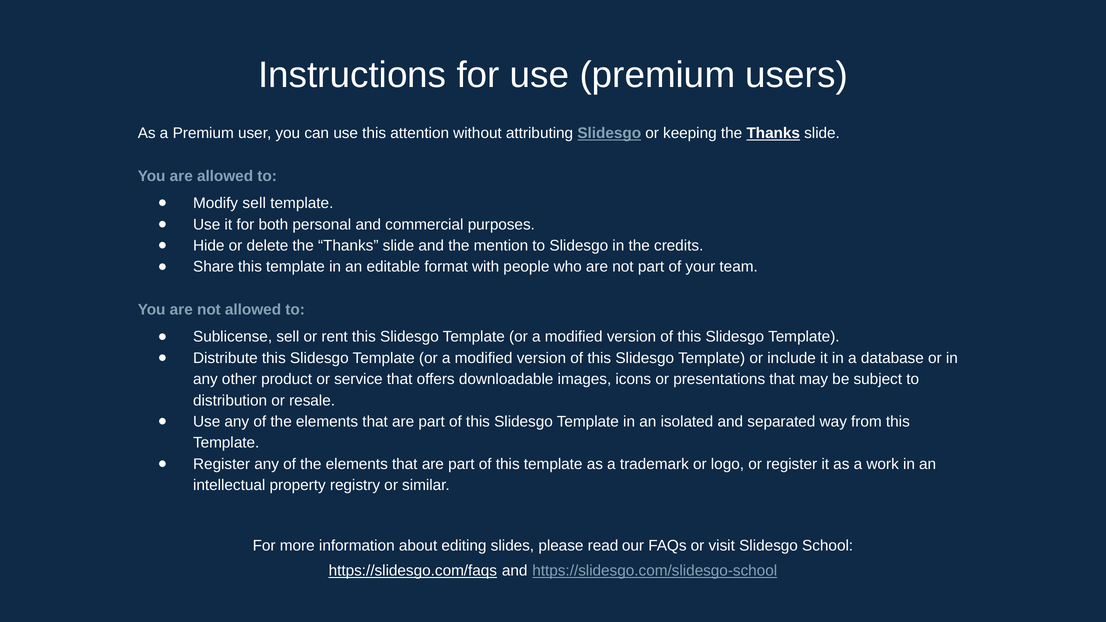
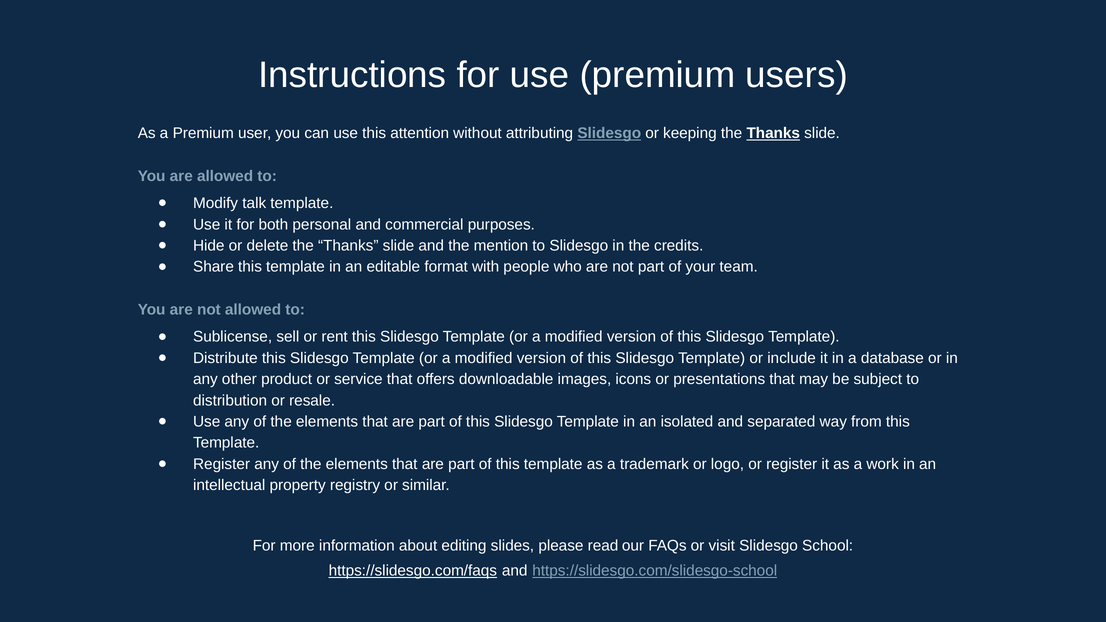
Modify sell: sell -> talk
